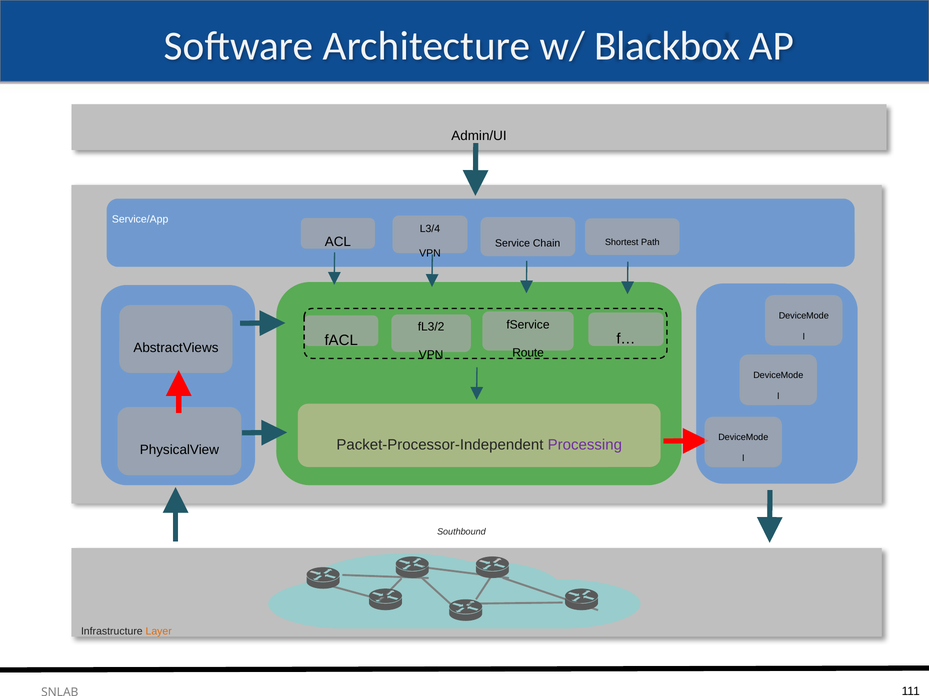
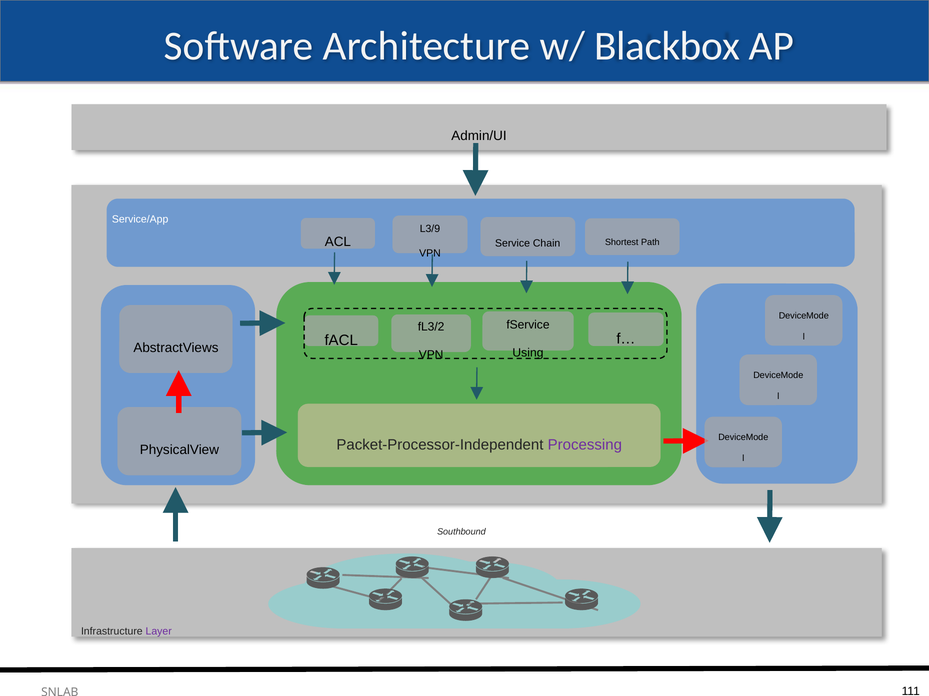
L3/4: L3/4 -> L3/9
Route: Route -> Using
Layer colour: orange -> purple
